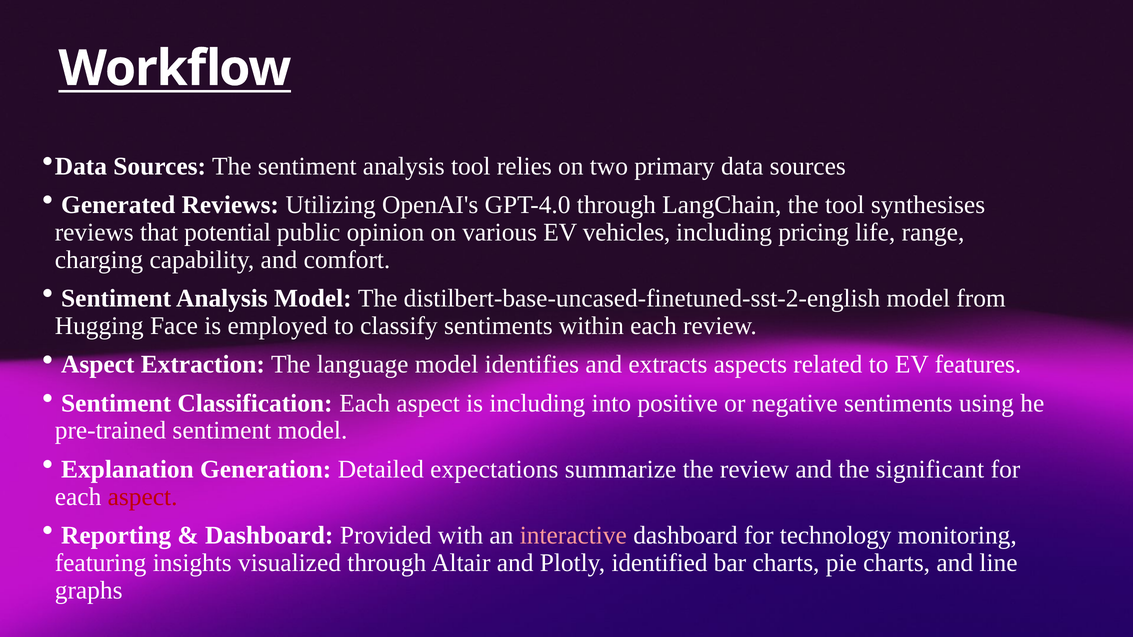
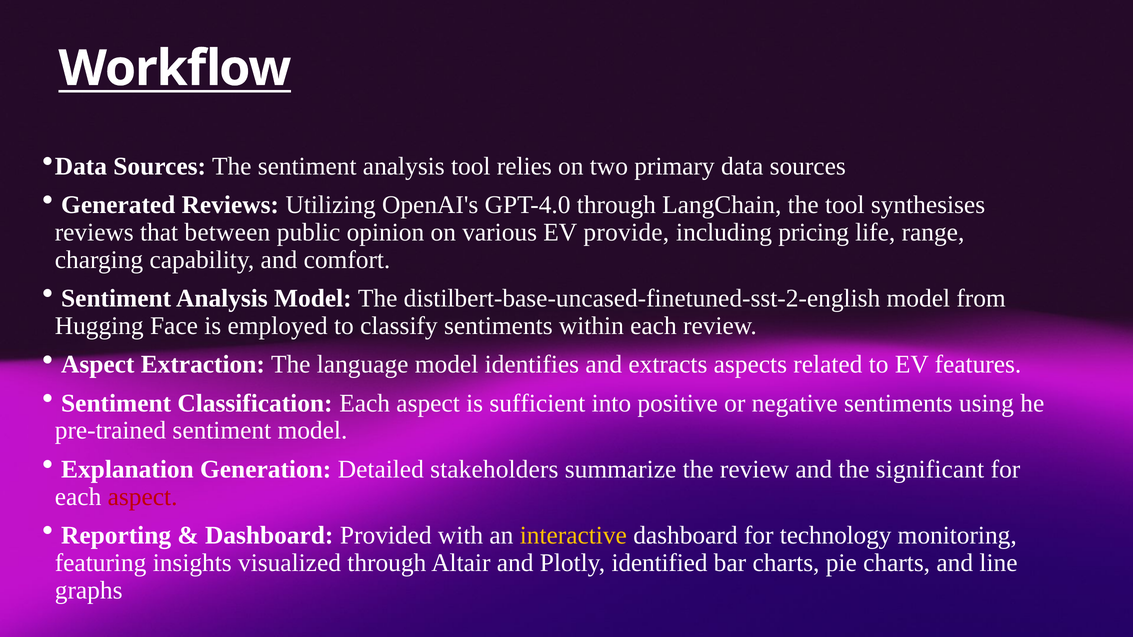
potential: potential -> between
vehicles: vehicles -> provide
is including: including -> sufficient
expectations: expectations -> stakeholders
interactive colour: pink -> yellow
